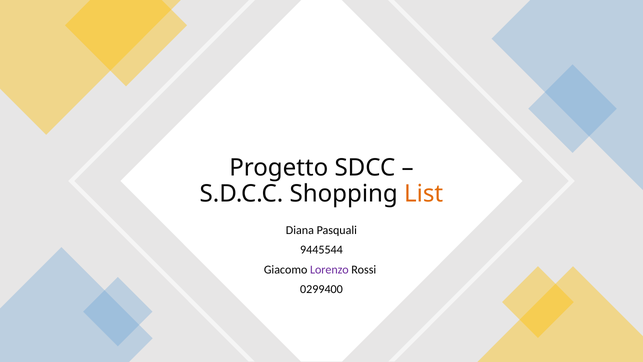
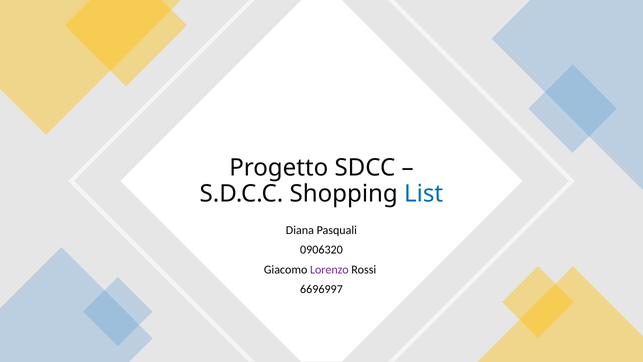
List colour: orange -> blue
9445544: 9445544 -> 0906320
0299400: 0299400 -> 6696997
